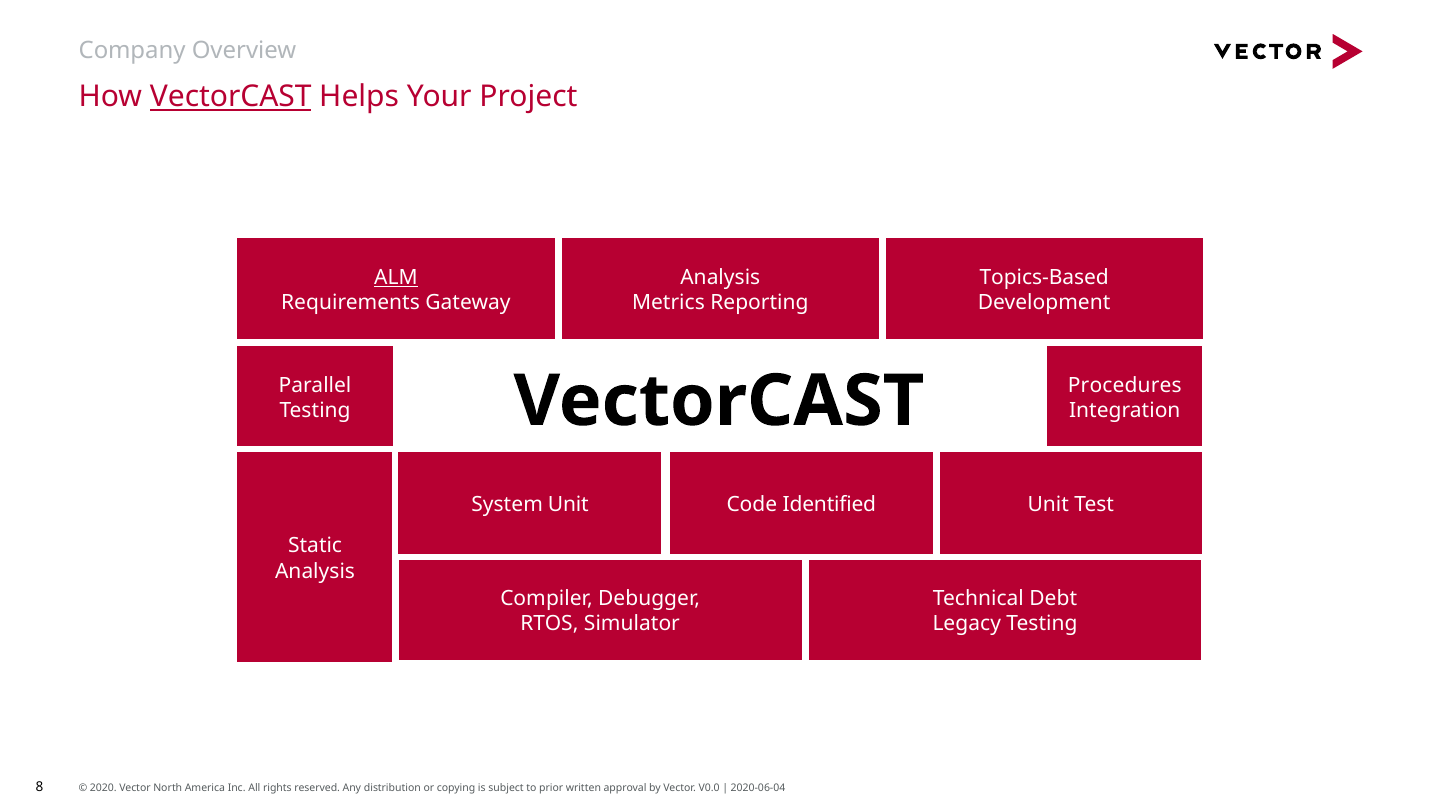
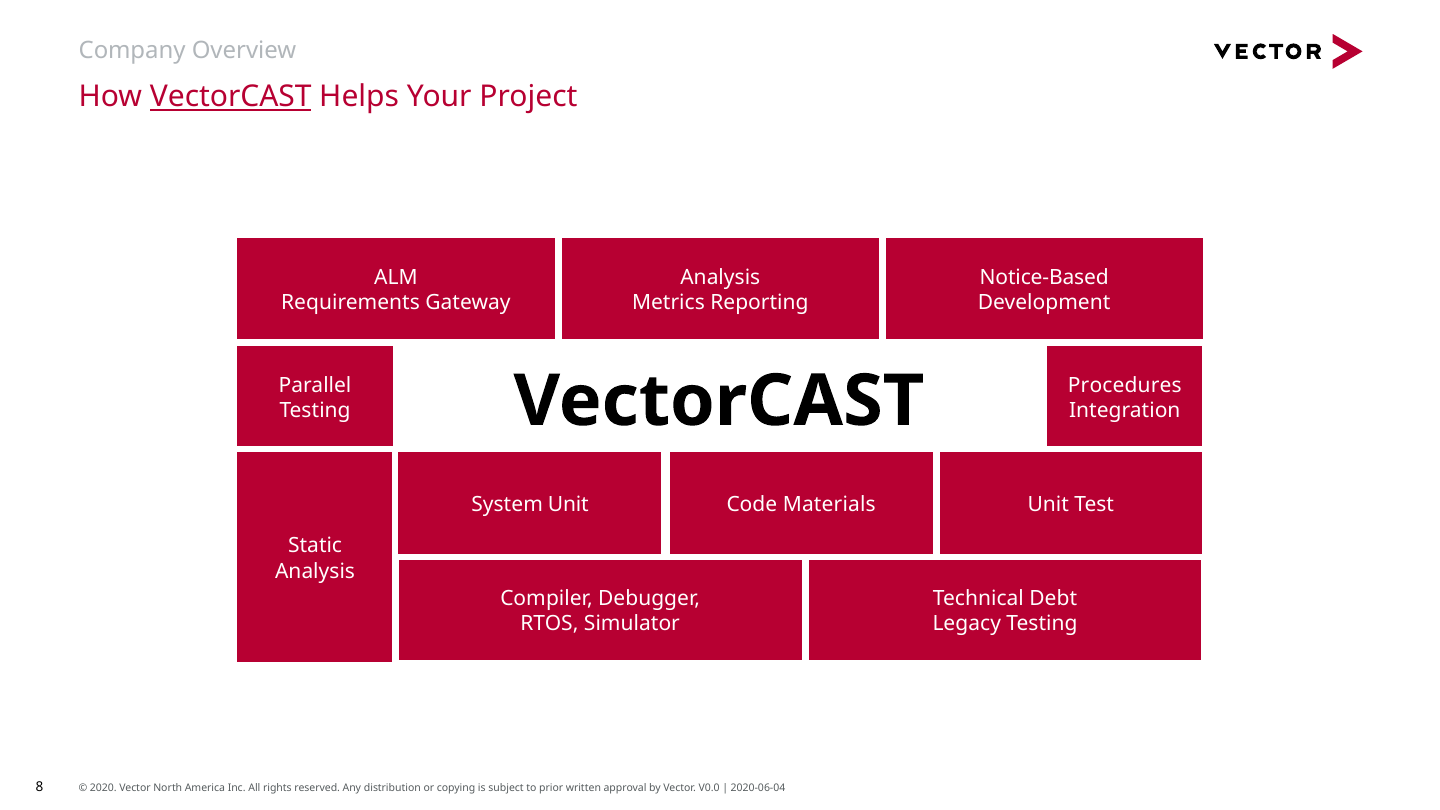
ALM underline: present -> none
Topics-Based: Topics-Based -> Notice-Based
Identified: Identified -> Materials
